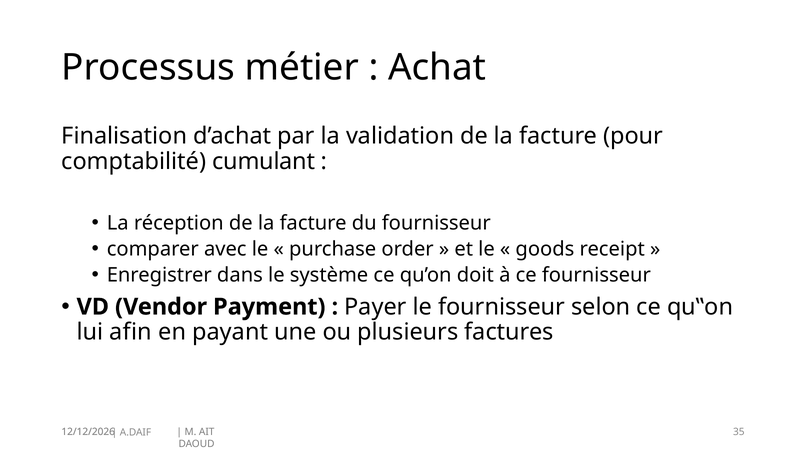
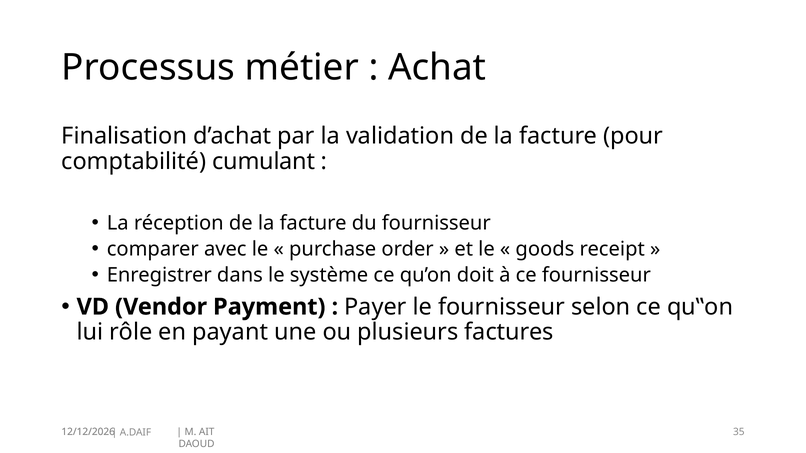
afin: afin -> rôle
